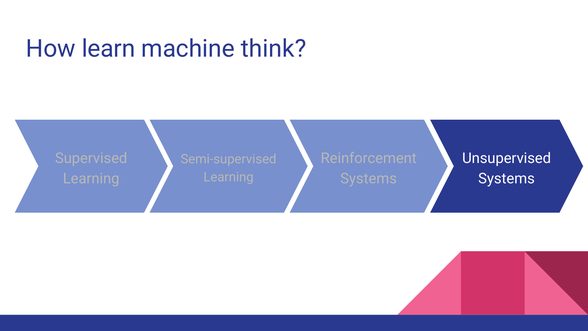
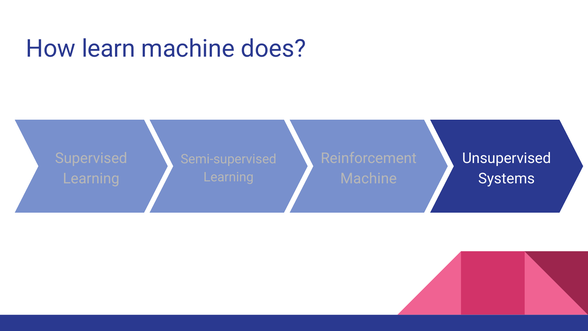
think: think -> does
Systems at (369, 179): Systems -> Machine
